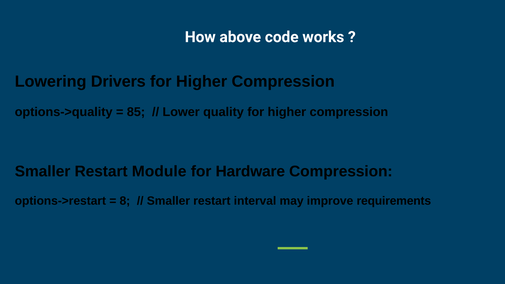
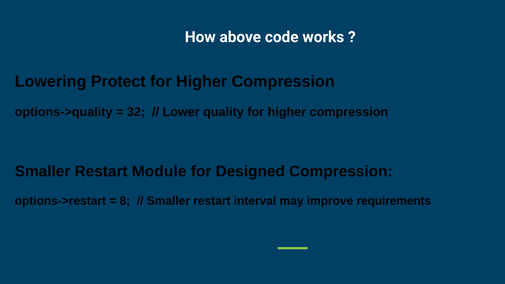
Drivers: Drivers -> Protect
85: 85 -> 32
Hardware: Hardware -> Designed
